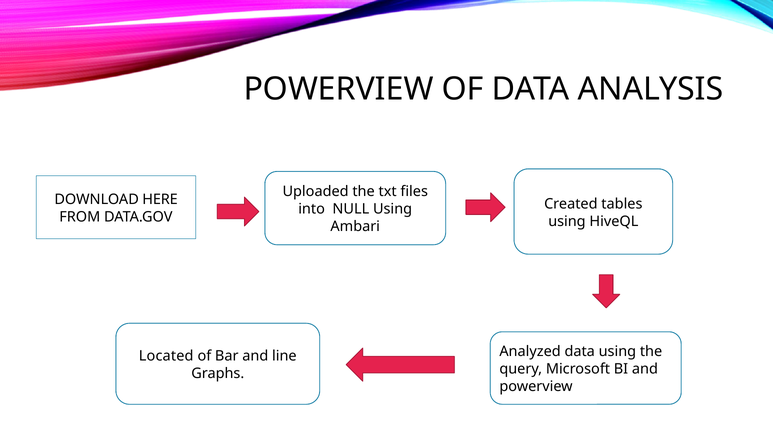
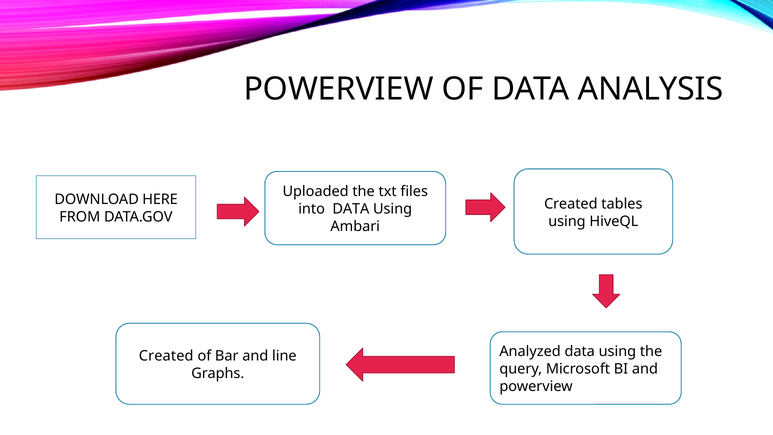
into NULL: NULL -> DATA
Located at (166, 356): Located -> Created
